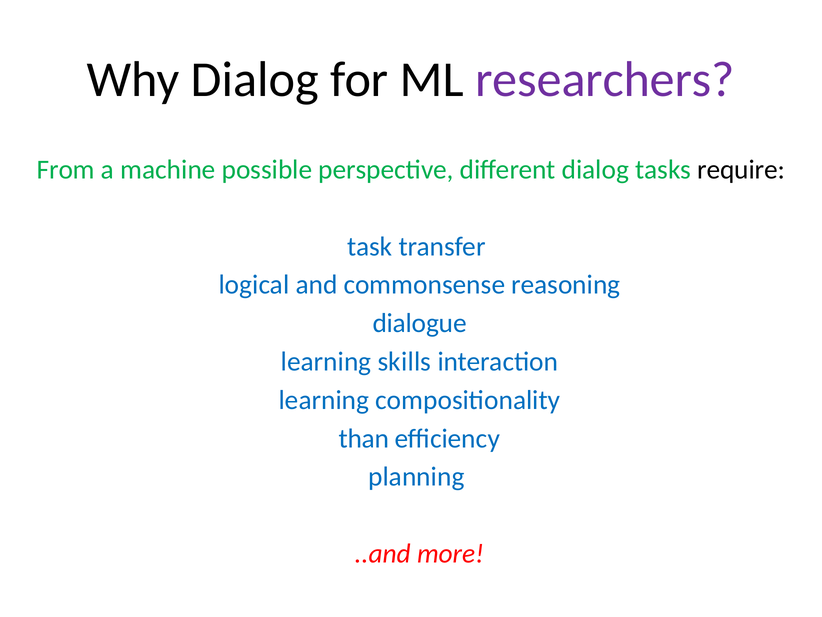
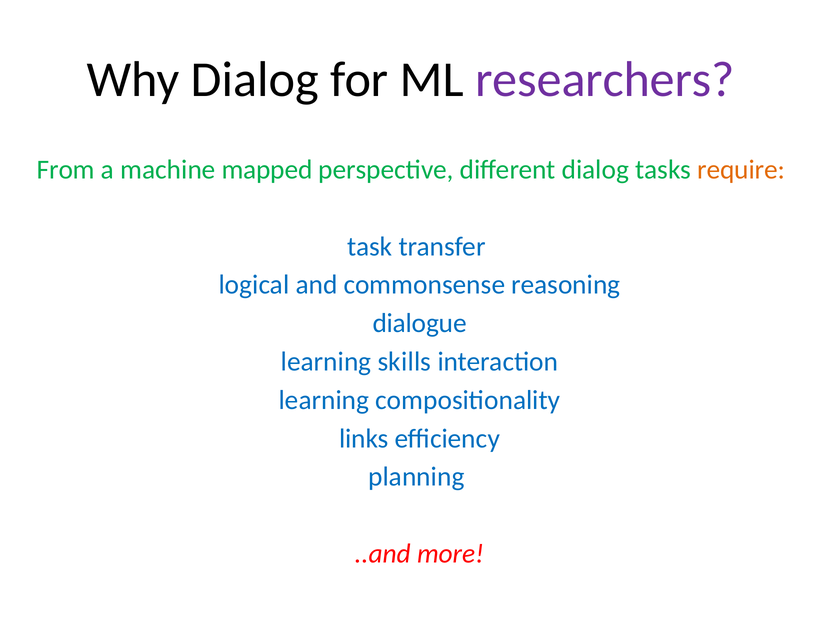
possible: possible -> mapped
require colour: black -> orange
than: than -> links
